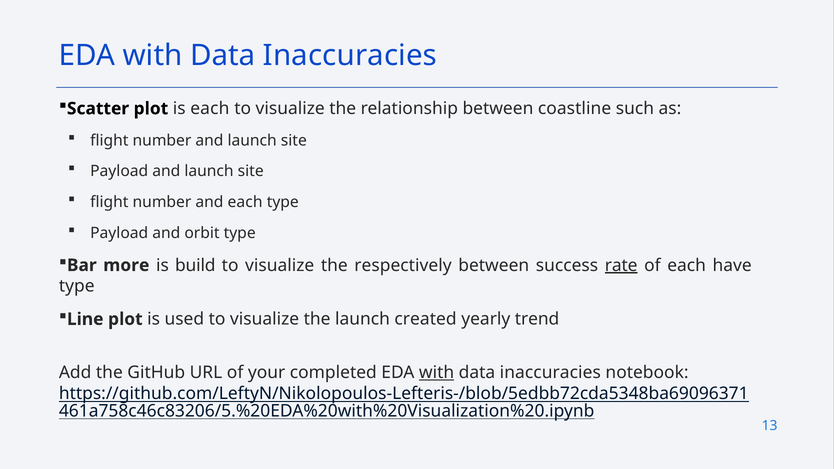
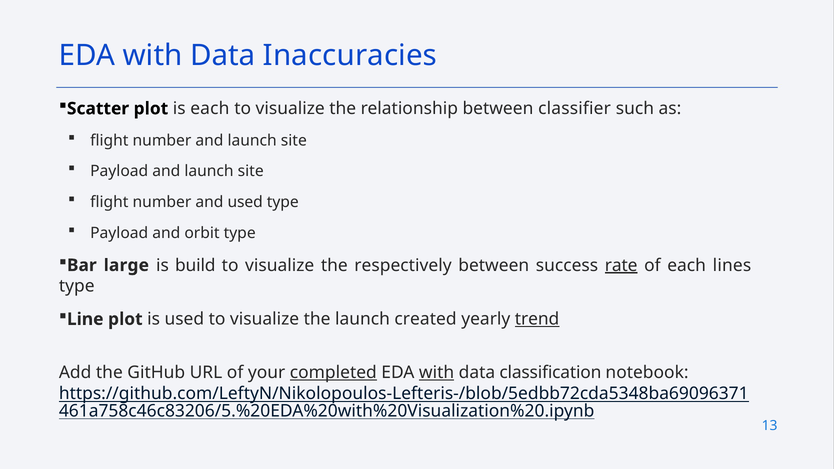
coastline: coastline -> classifier
and each: each -> used
more: more -> large
have: have -> lines
trend underline: none -> present
completed underline: none -> present
inaccuracies at (550, 373): inaccuracies -> classification
